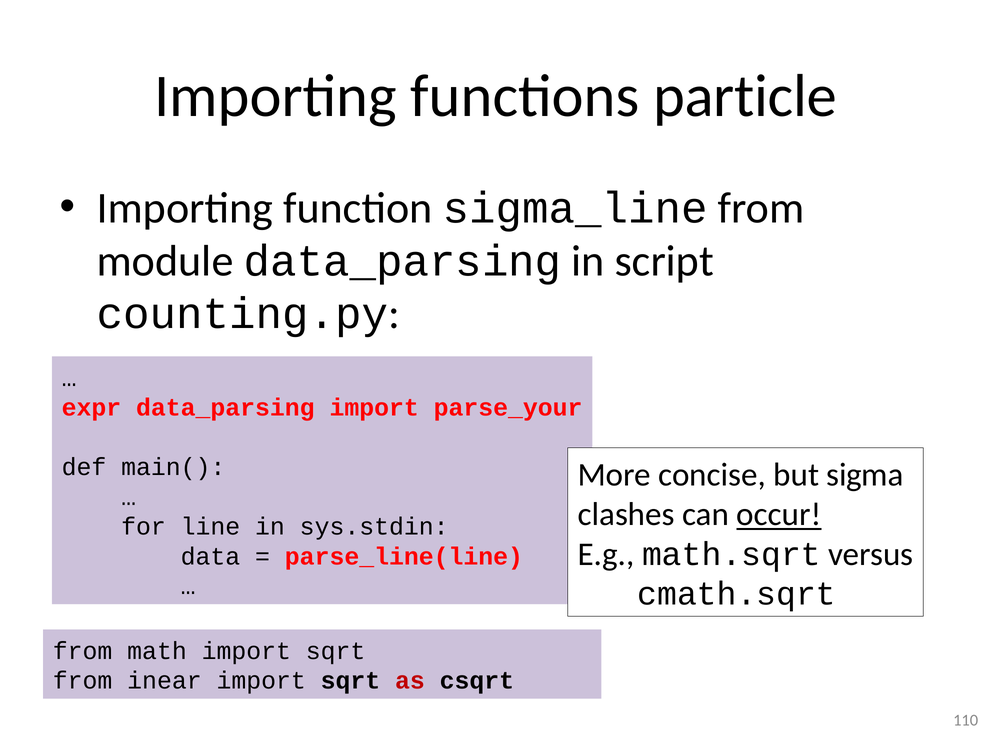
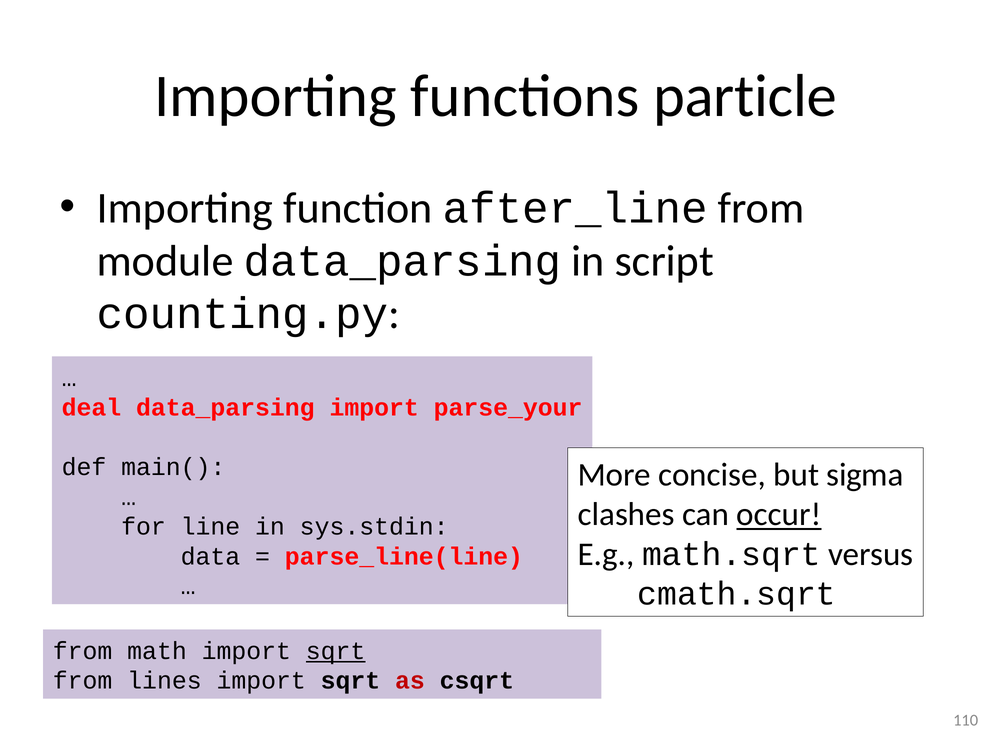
sigma_line: sigma_line -> after_line
expr: expr -> deal
sqrt at (336, 651) underline: none -> present
inear: inear -> lines
